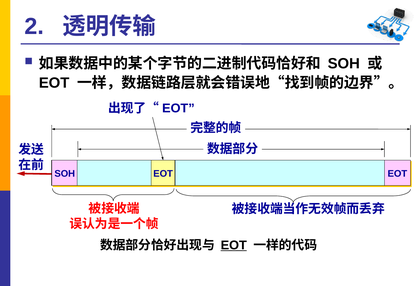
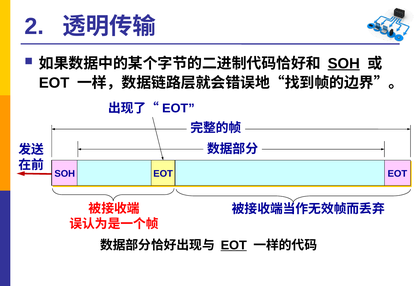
SOH at (344, 64) underline: none -> present
